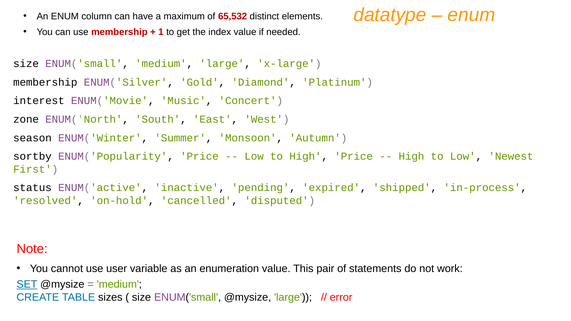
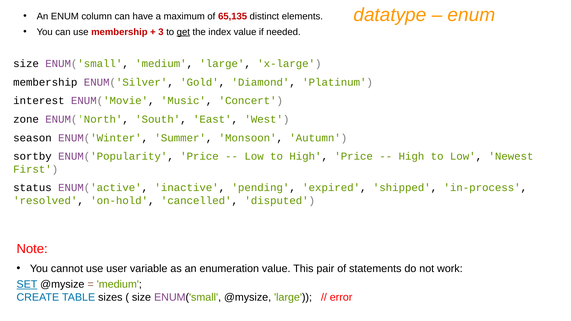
65,532: 65,532 -> 65,135
1: 1 -> 3
get underline: none -> present
